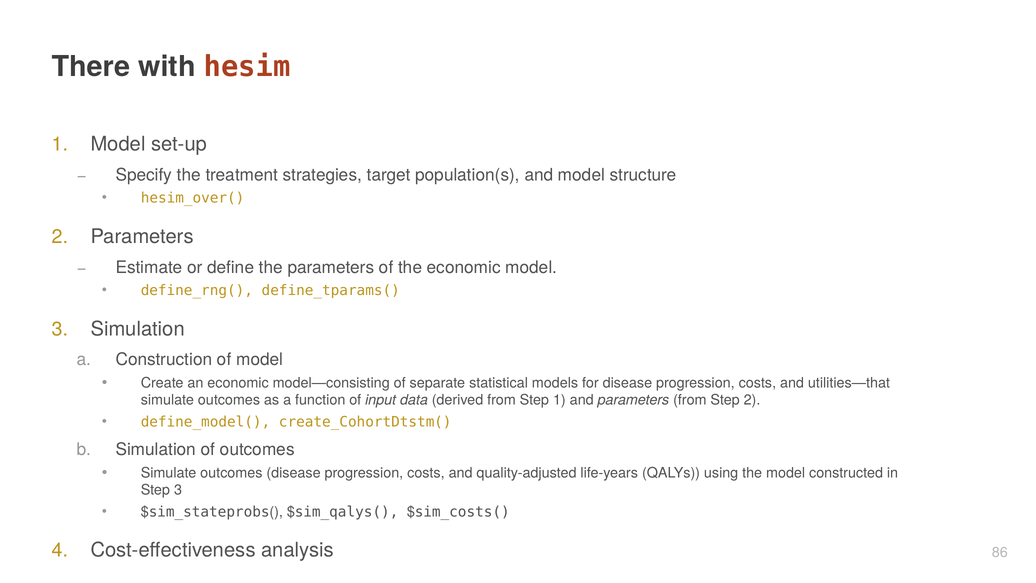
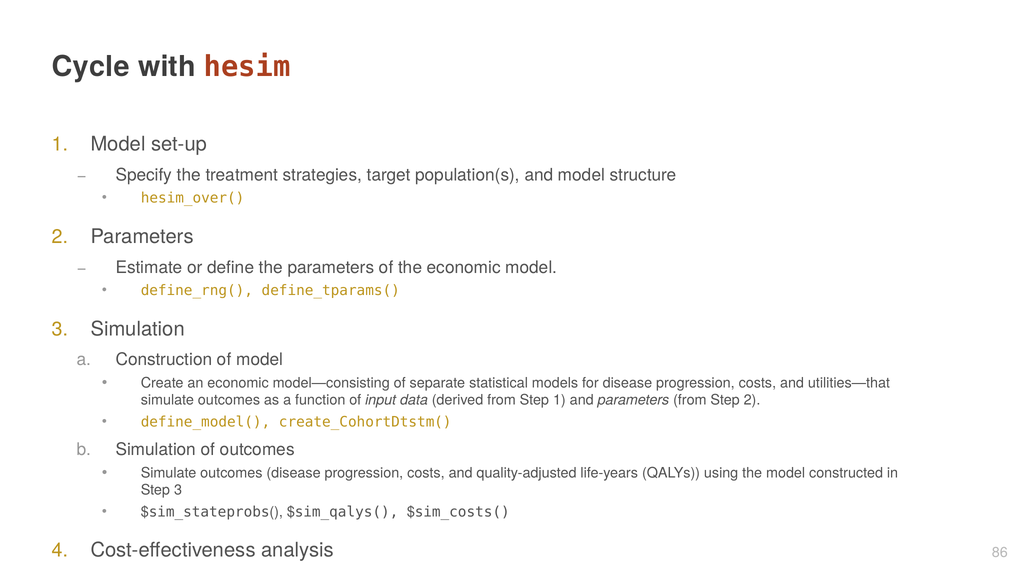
There: There -> Cycle
